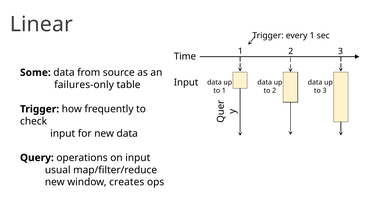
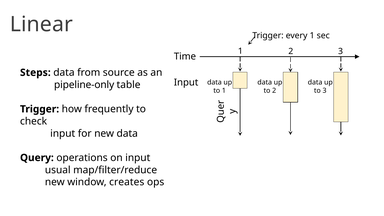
Some: Some -> Steps
failures-only: failures-only -> pipeline-only
